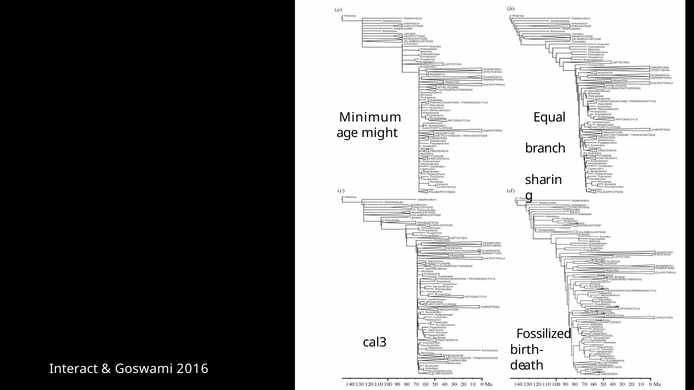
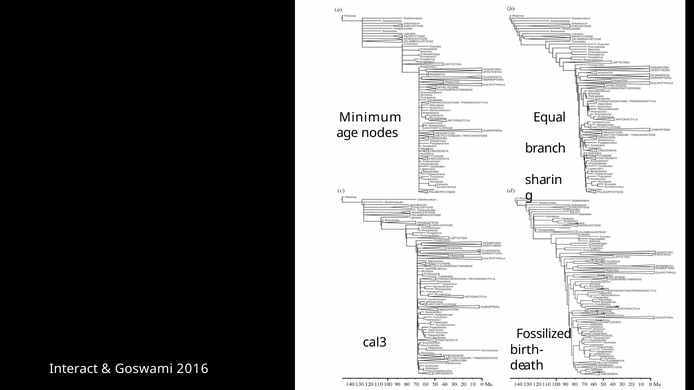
might: might -> nodes
